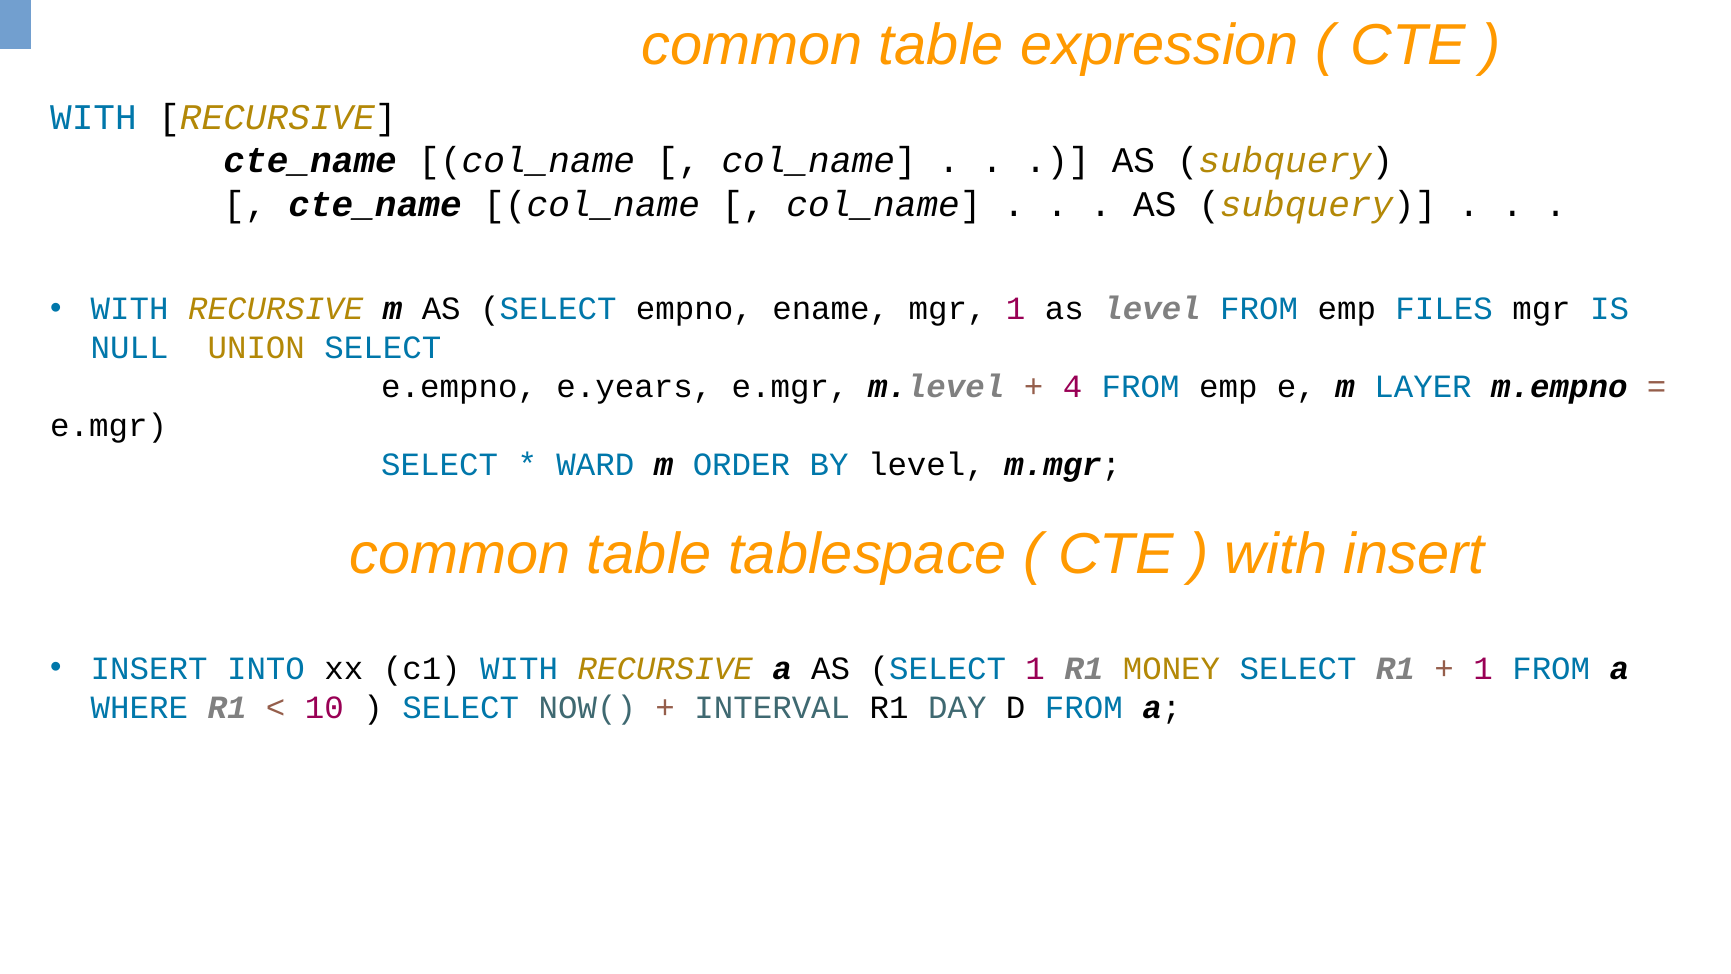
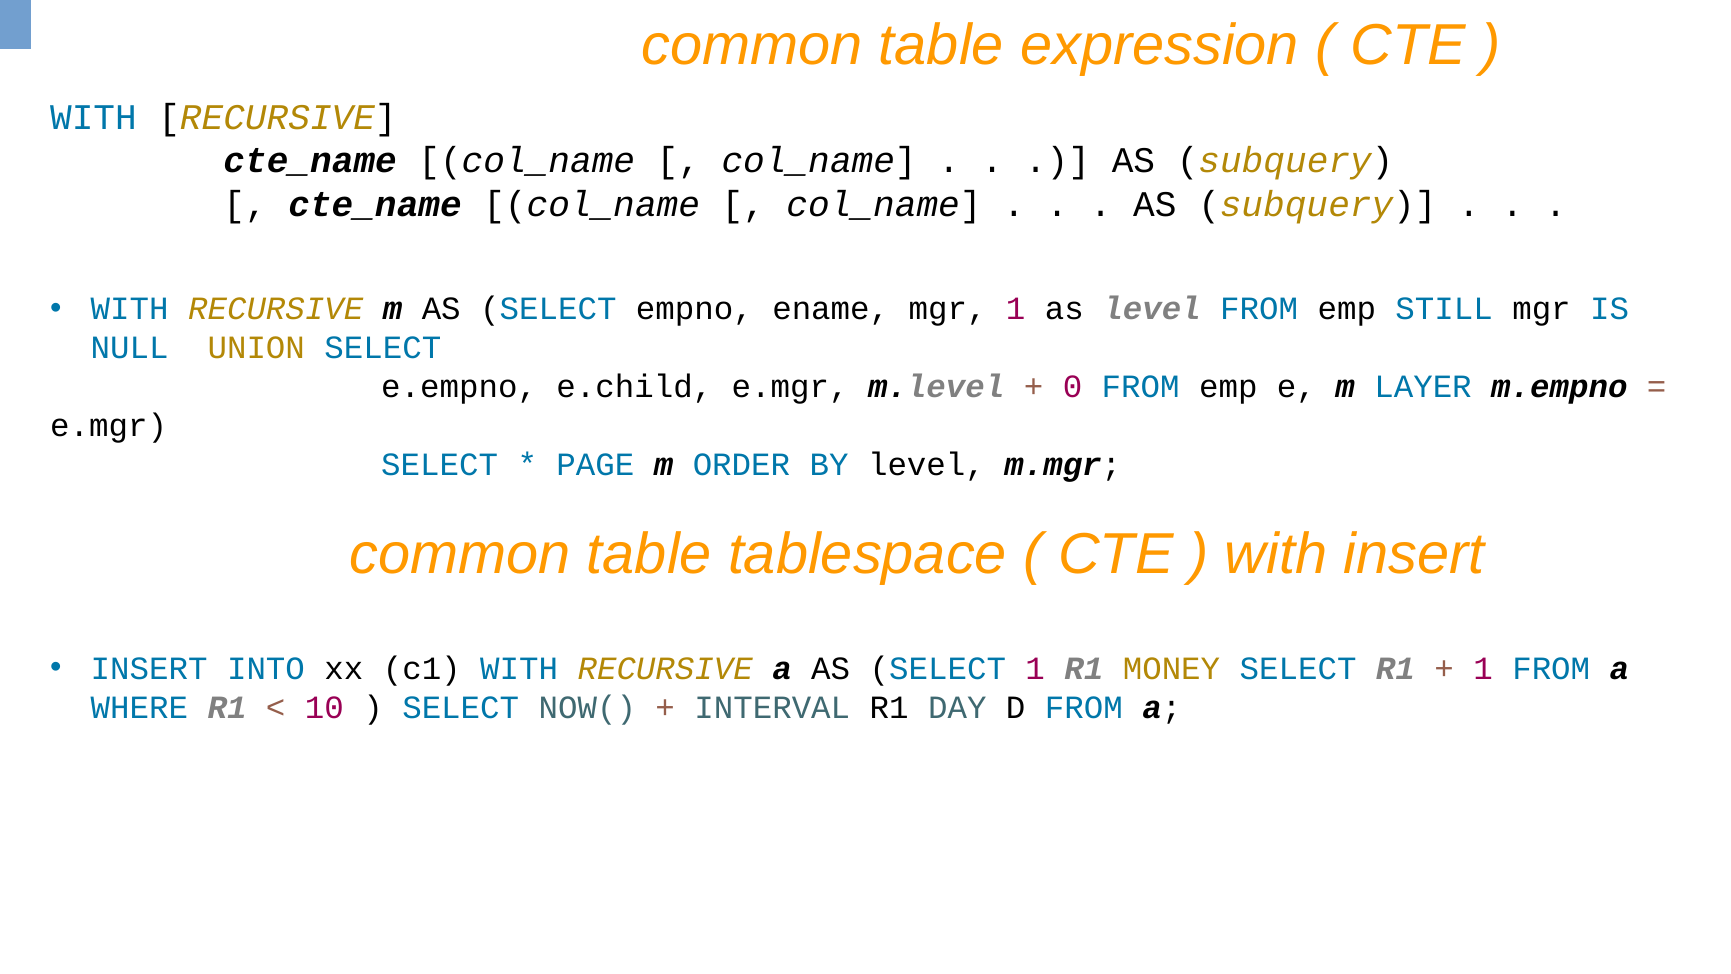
FILES: FILES -> STILL
e.years: e.years -> e.child
4: 4 -> 0
WARD: WARD -> PAGE
